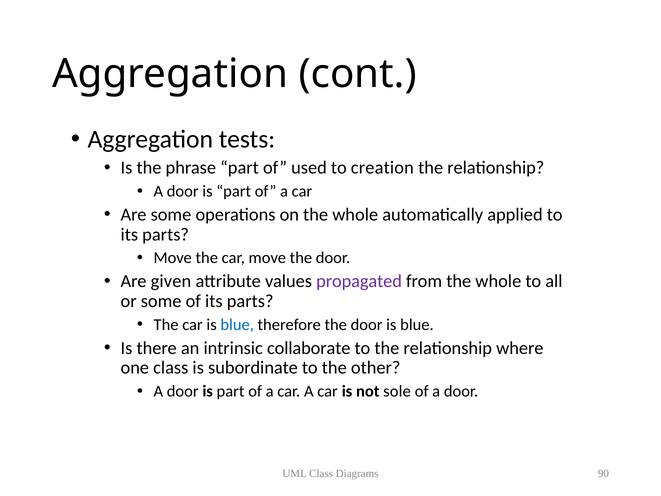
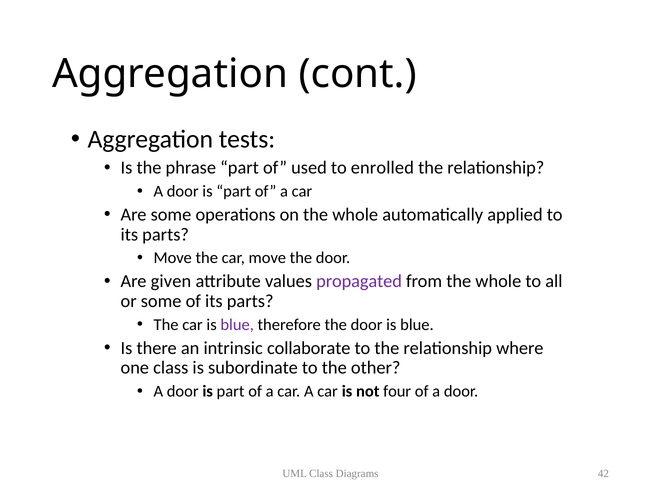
creation: creation -> enrolled
blue at (237, 324) colour: blue -> purple
sole: sole -> four
90: 90 -> 42
